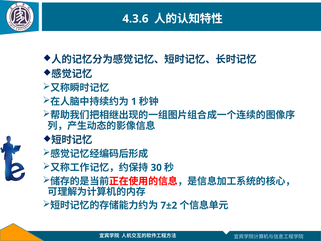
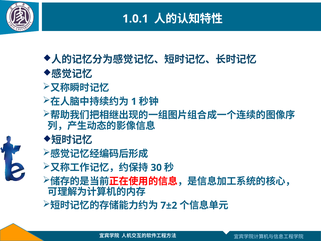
4.3.6: 4.3.6 -> 1.0.1
